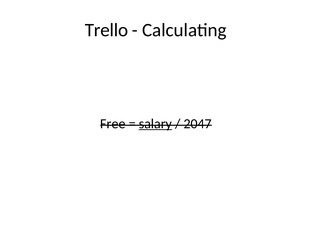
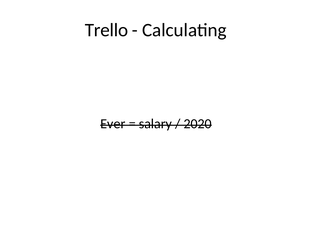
Free: Free -> Ever
salary underline: present -> none
2047: 2047 -> 2020
